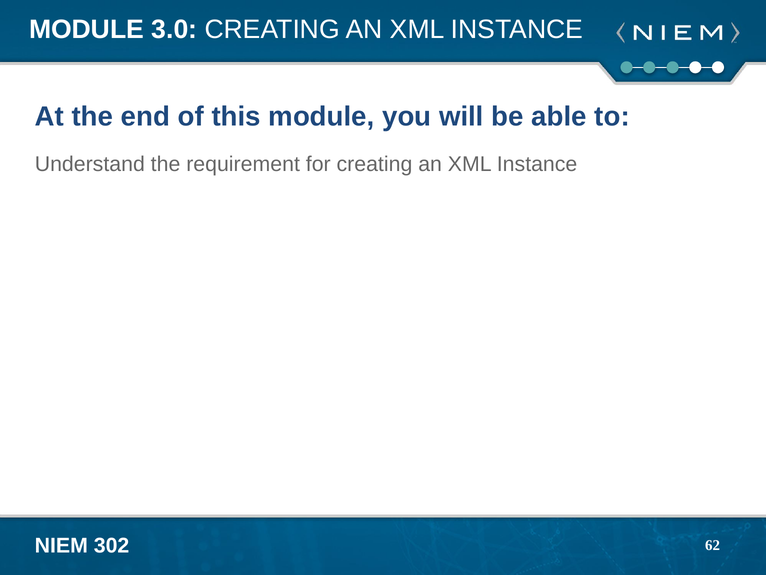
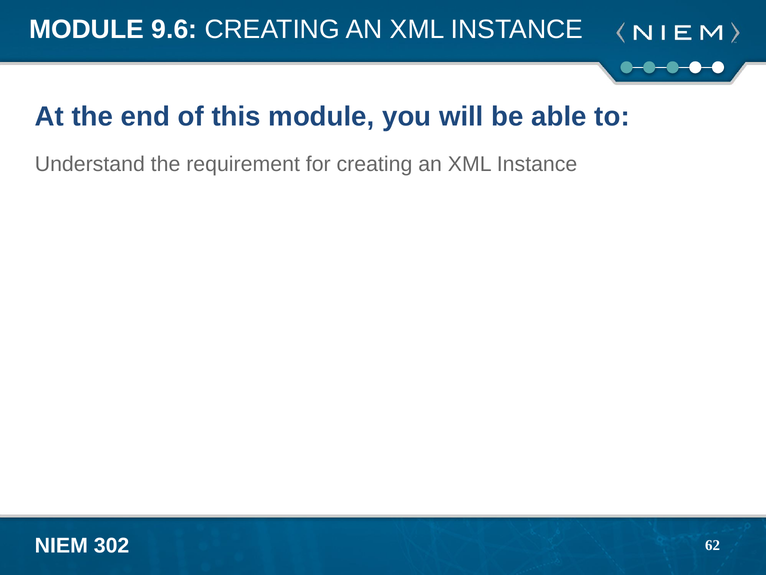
3.0: 3.0 -> 9.6
